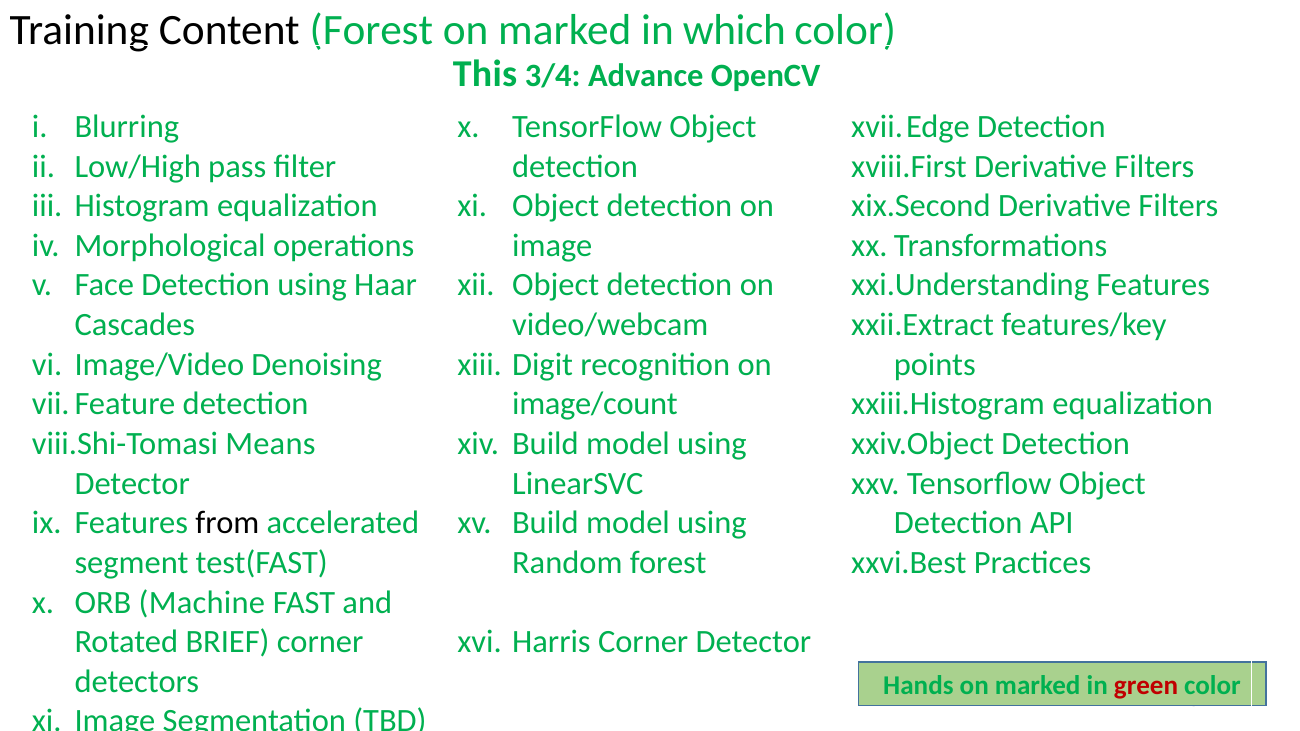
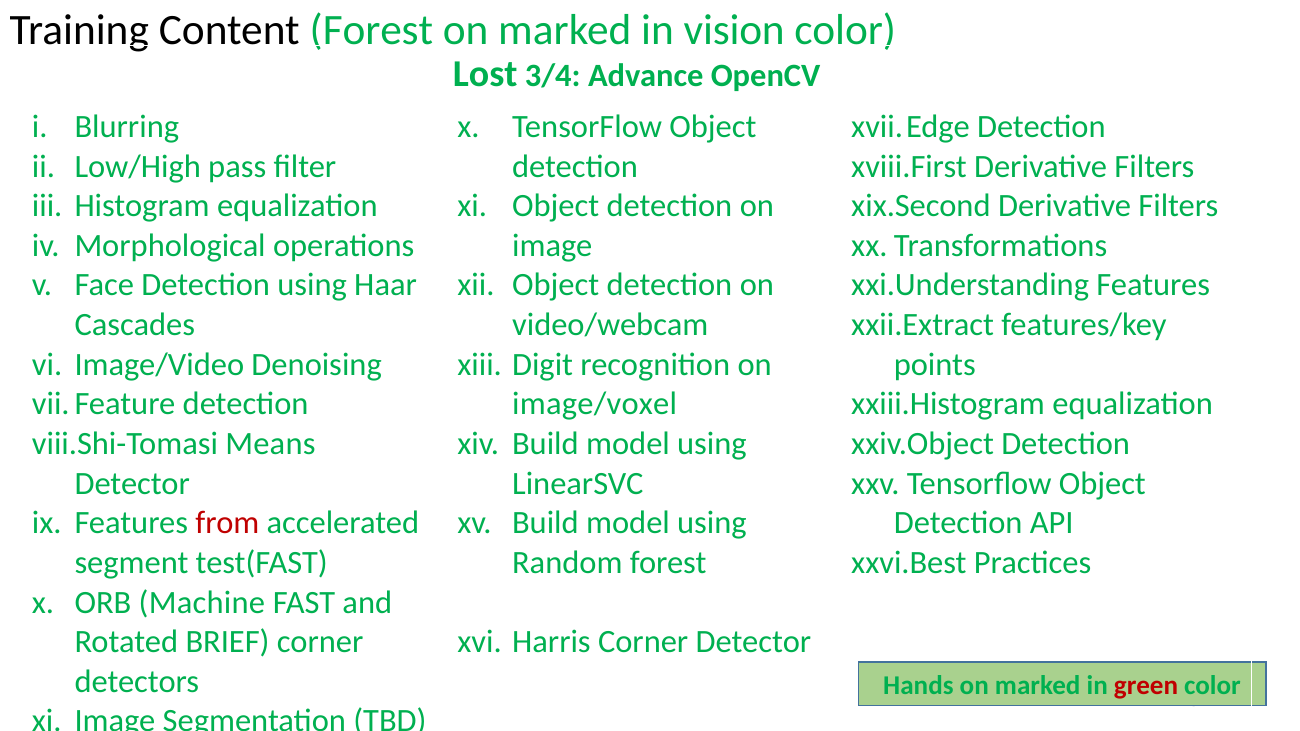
which: which -> vision
This: This -> Lost
image/count: image/count -> image/voxel
from colour: black -> red
